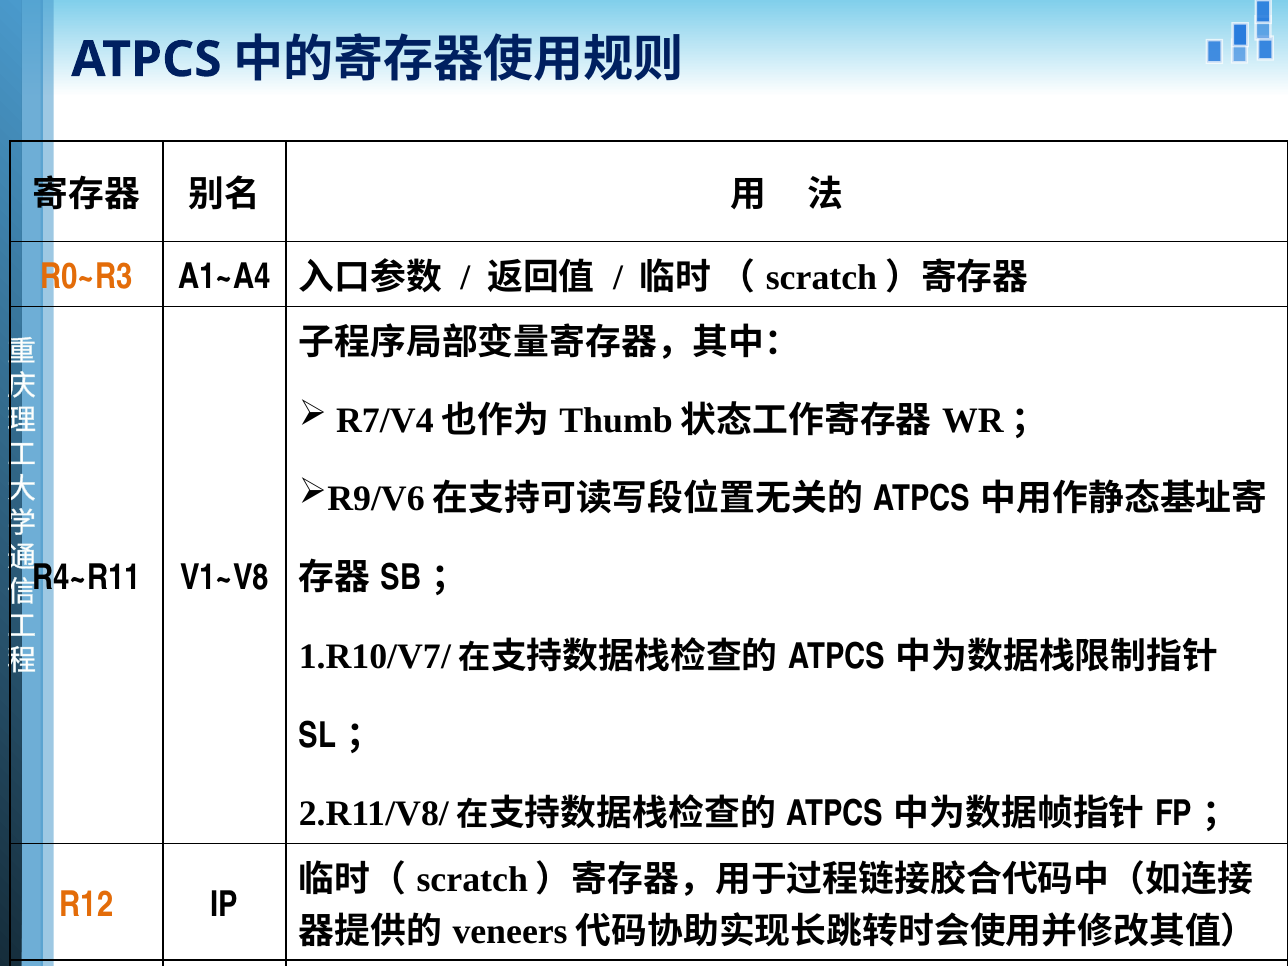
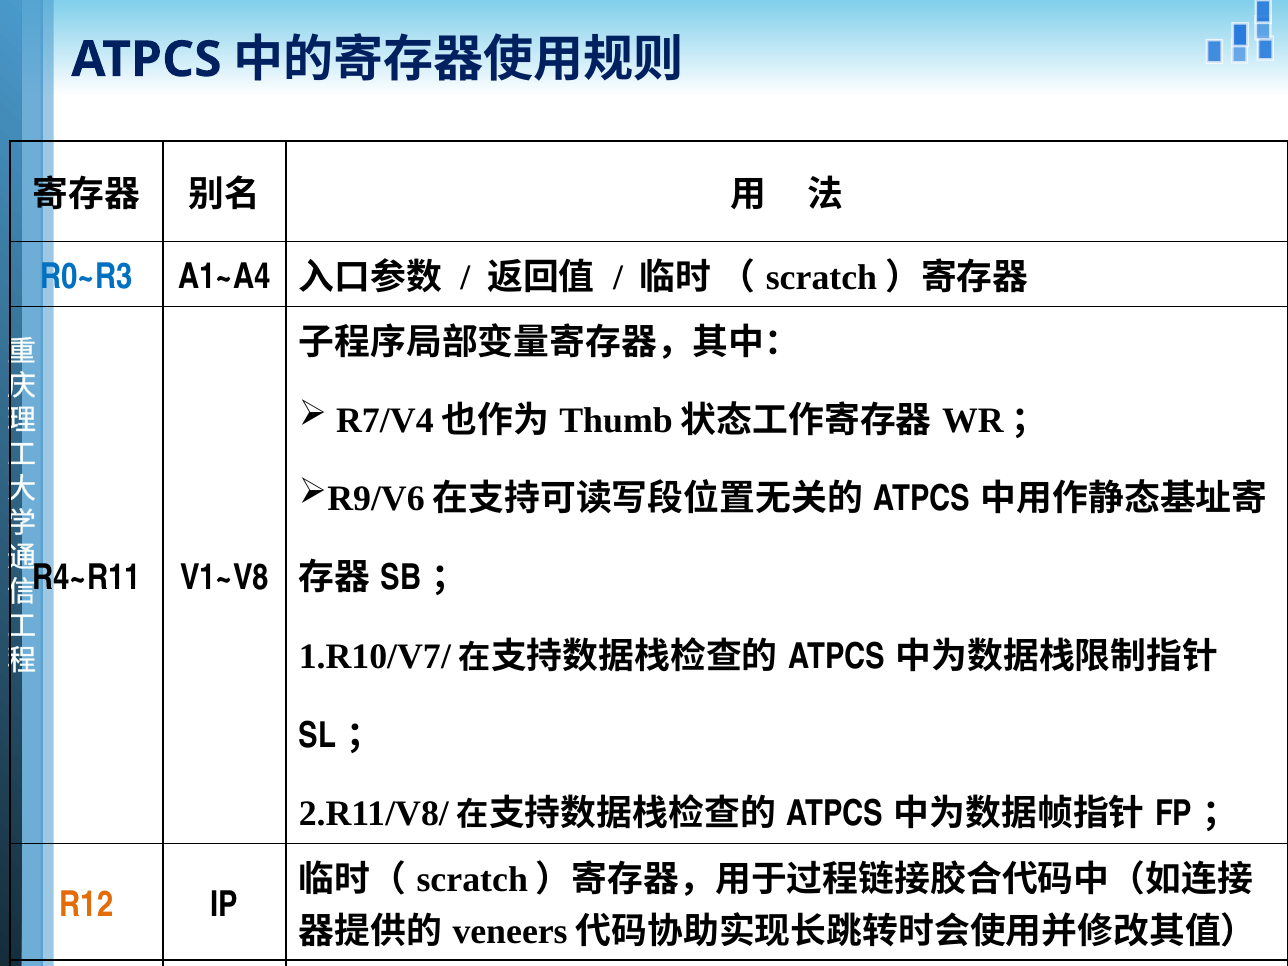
R0~R3 colour: orange -> blue
